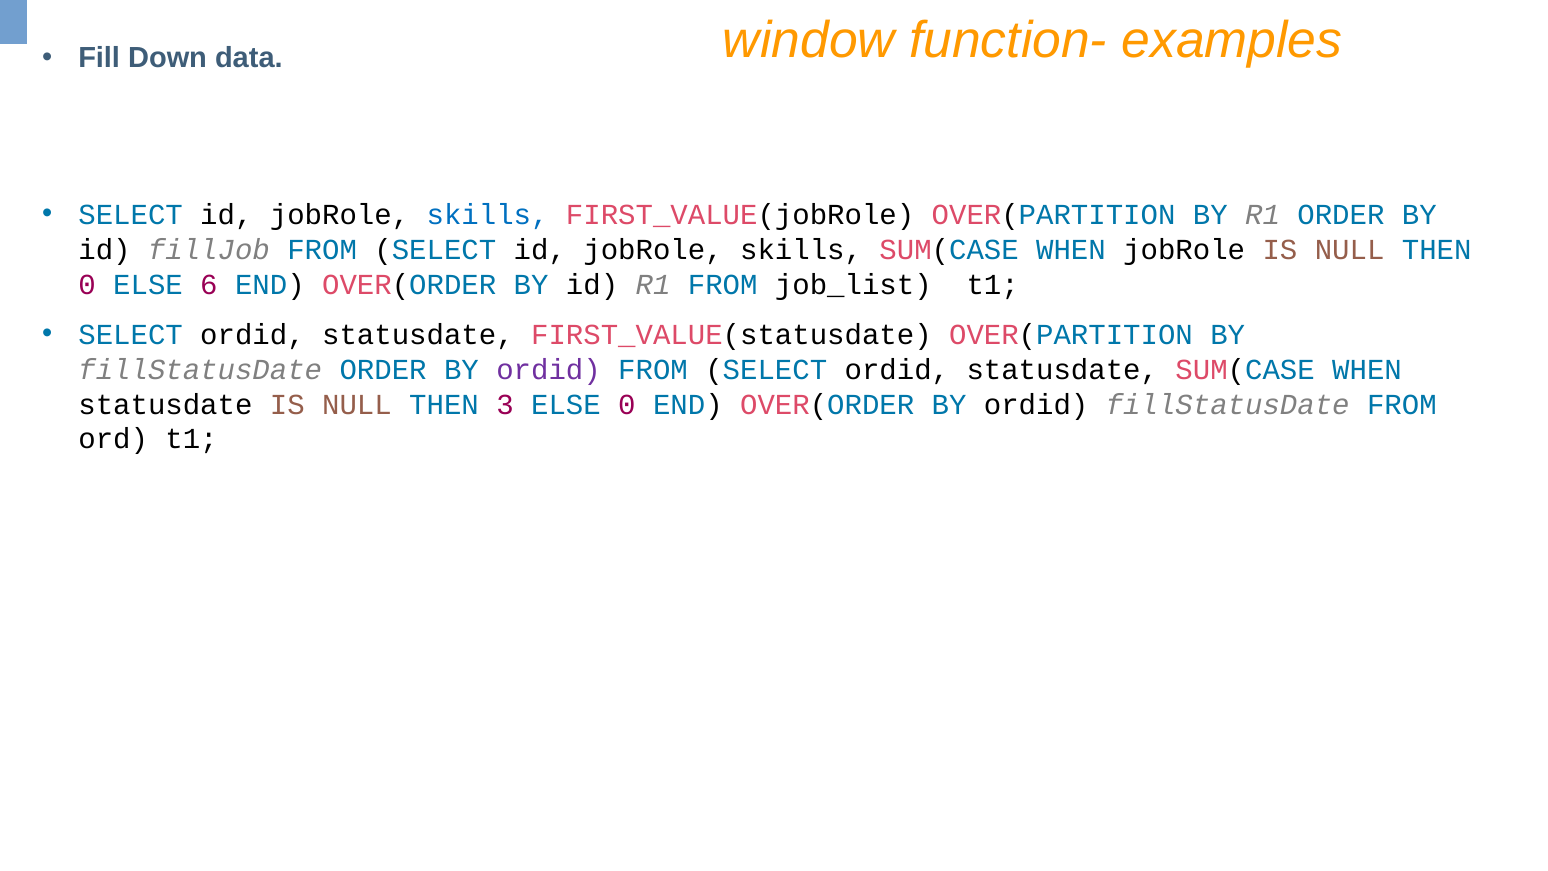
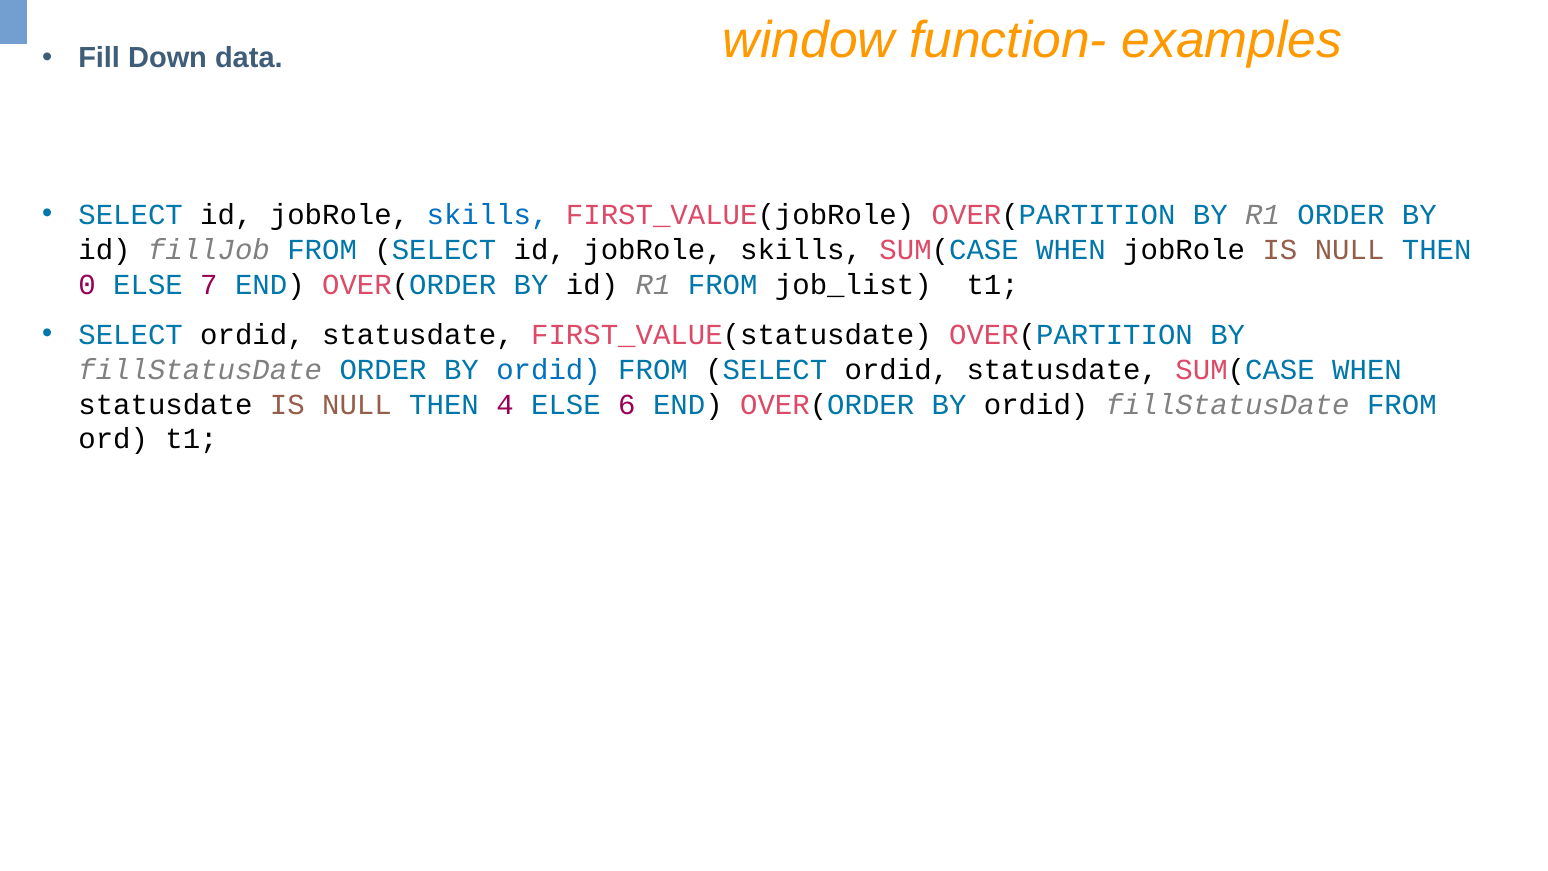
6: 6 -> 7
ordid at (549, 370) colour: purple -> blue
3: 3 -> 4
ELSE 0: 0 -> 6
